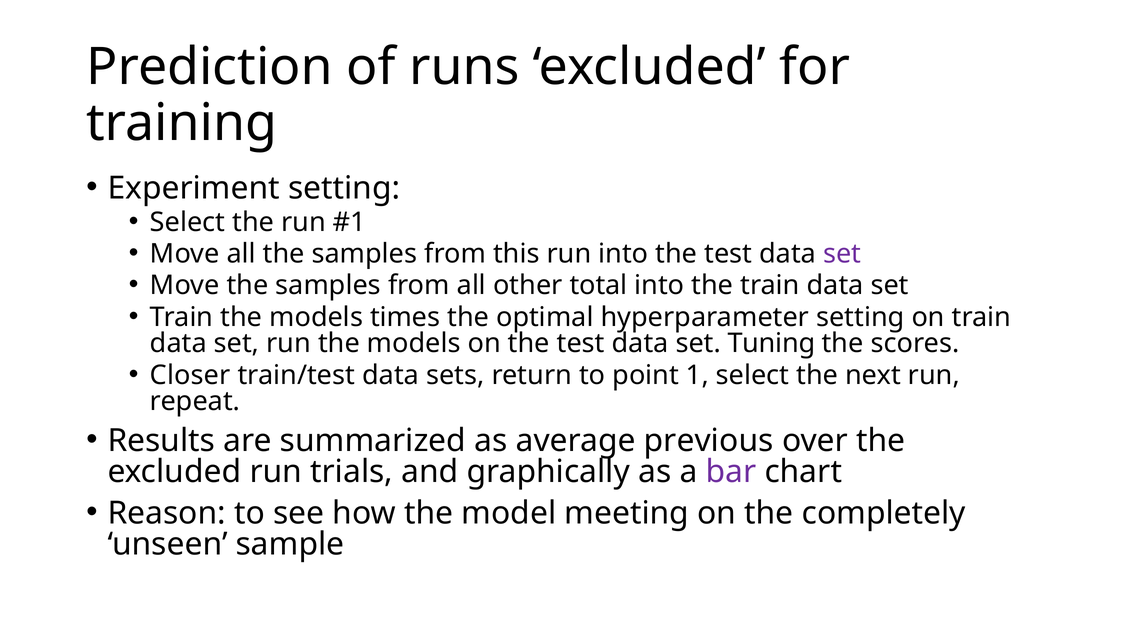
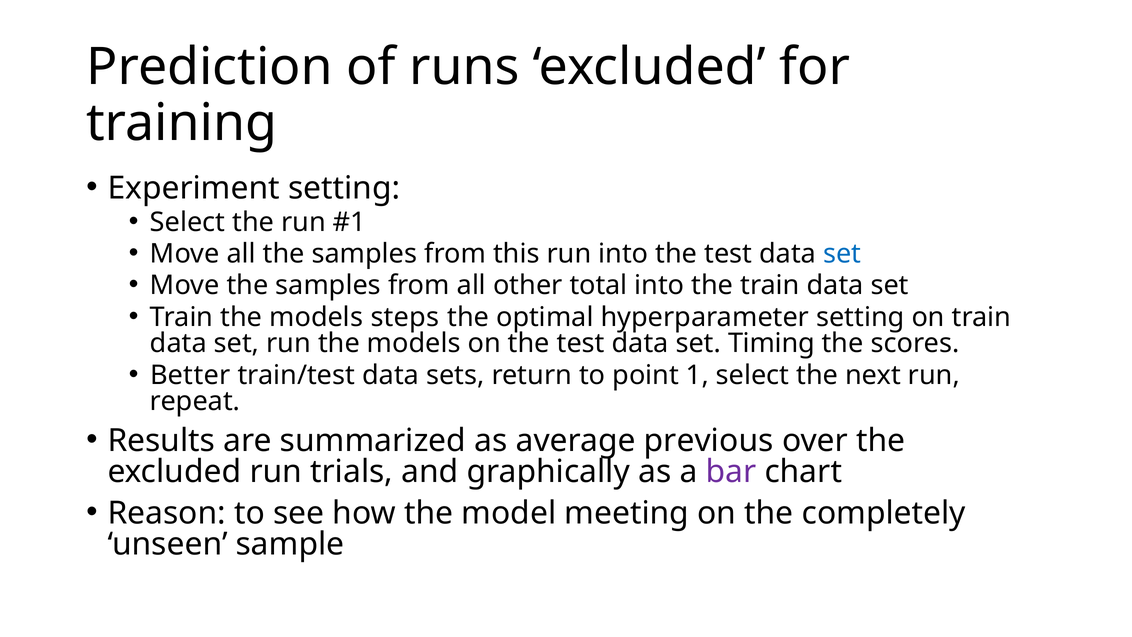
set at (842, 254) colour: purple -> blue
times: times -> steps
Tuning: Tuning -> Timing
Closer: Closer -> Better
